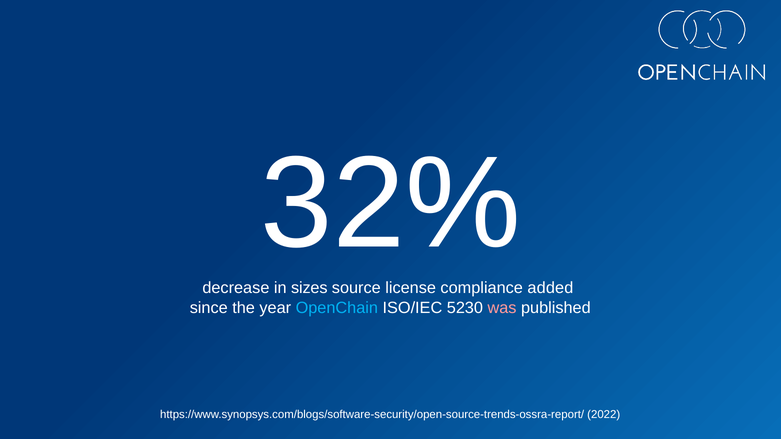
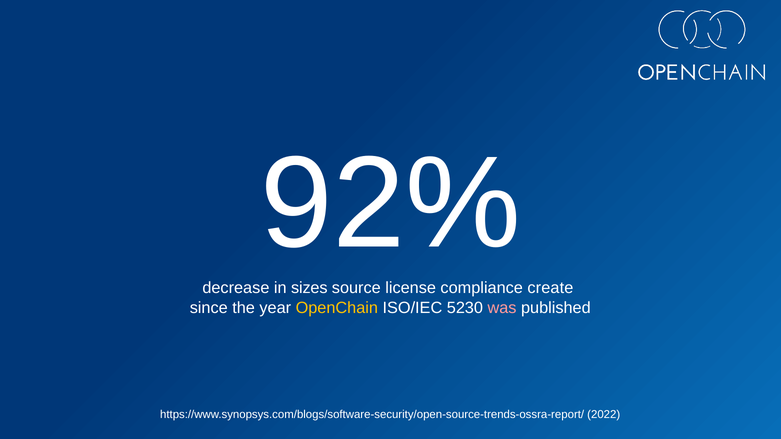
32%: 32% -> 92%
added: added -> create
OpenChain colour: light blue -> yellow
